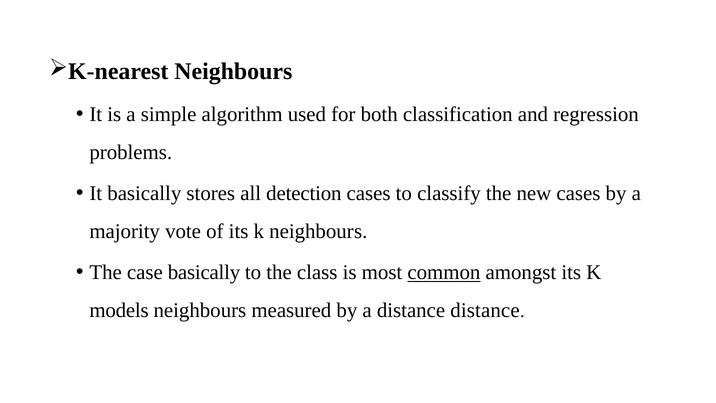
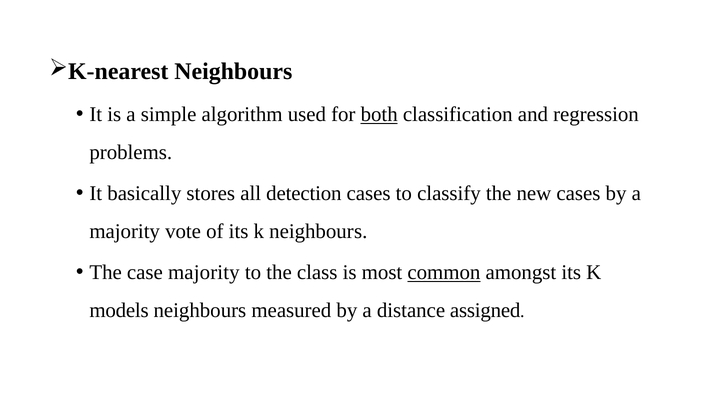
both underline: none -> present
case basically: basically -> majority
distance distance: distance -> assigned
